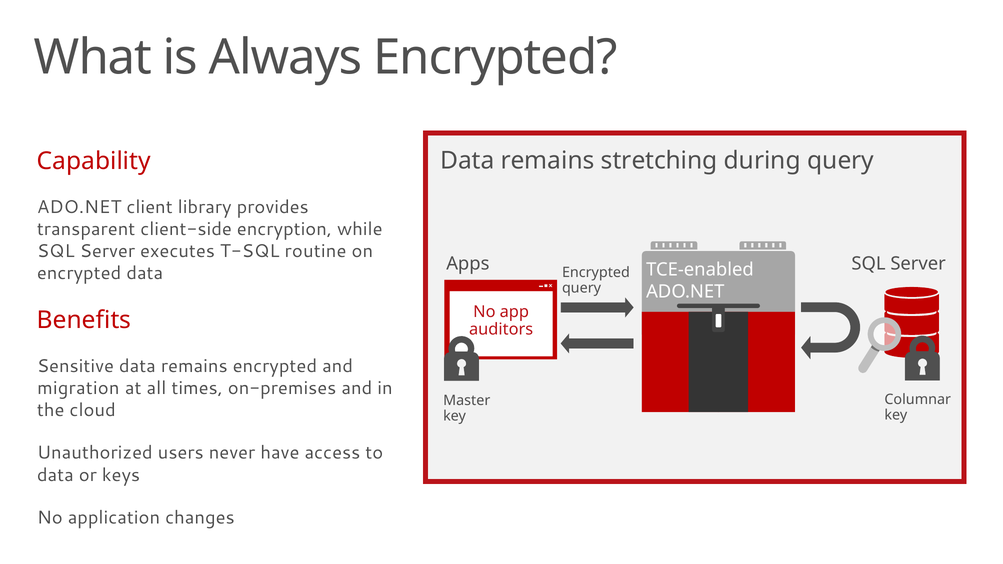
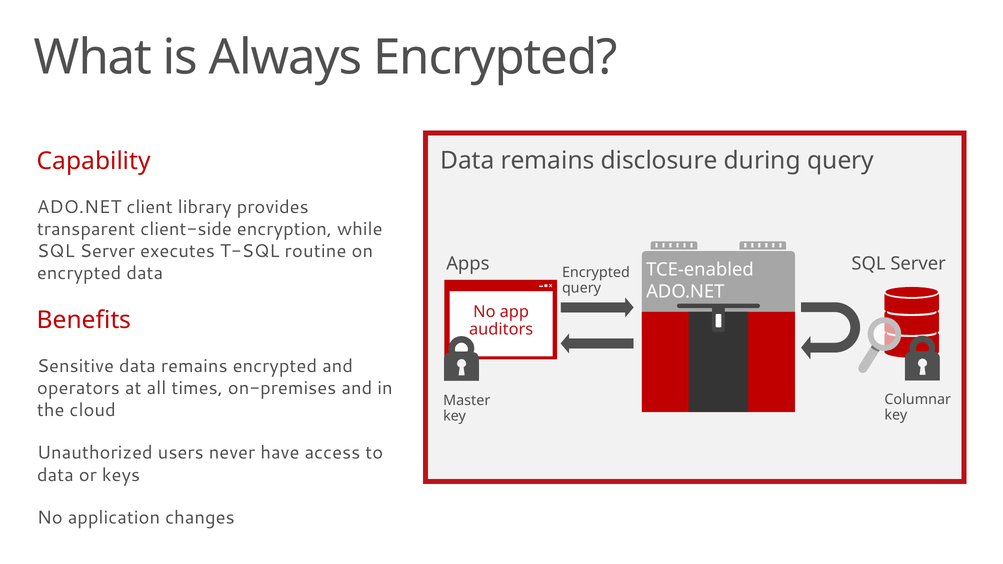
stretching: stretching -> disclosure
migration: migration -> operators
